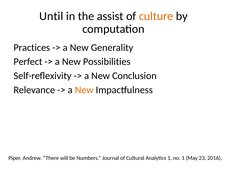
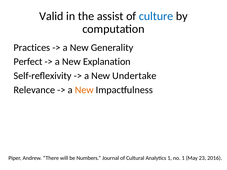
Until: Until -> Valid
culture colour: orange -> blue
Possibilities: Possibilities -> Explanation
Conclusion: Conclusion -> Undertake
